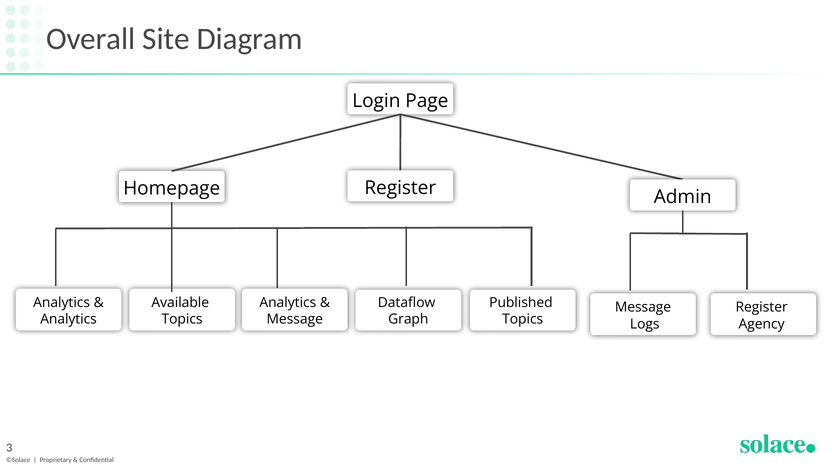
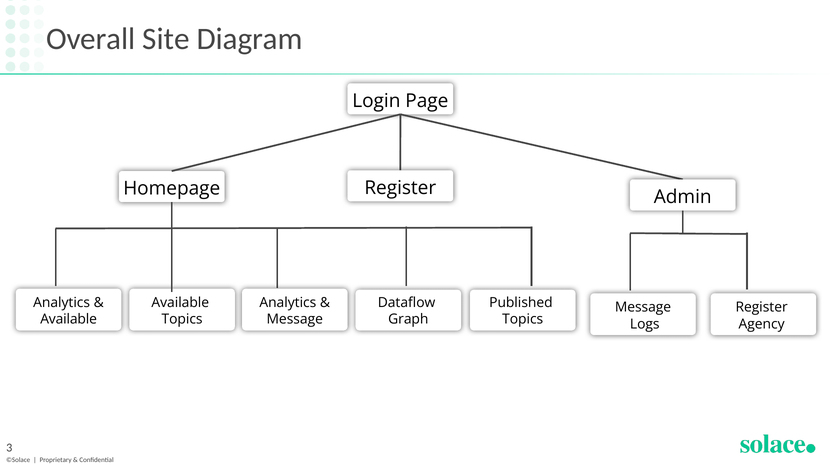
Analytics at (69, 319): Analytics -> Available
